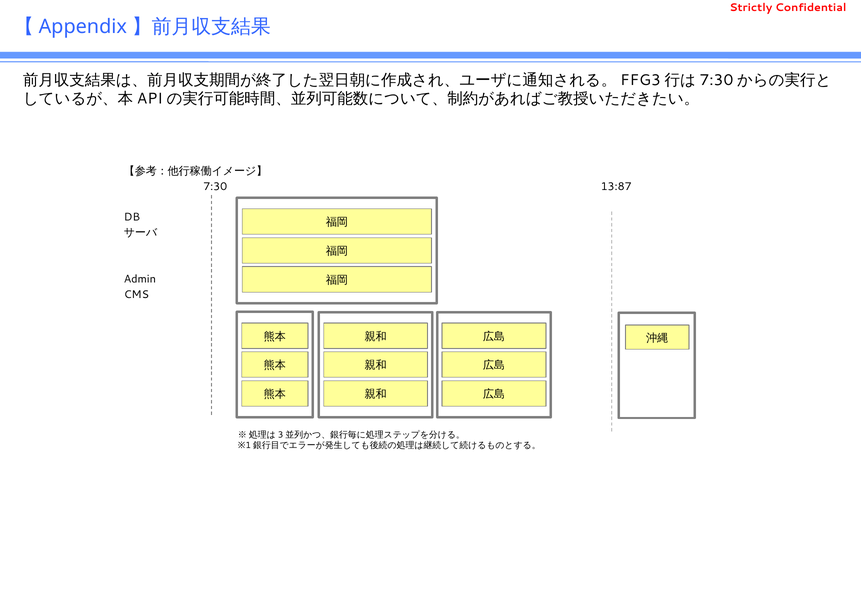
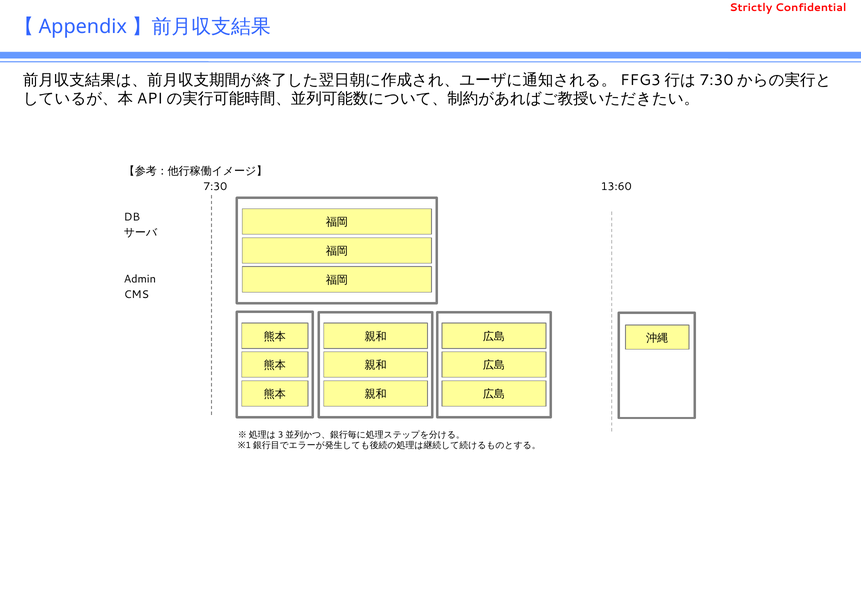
13:87: 13:87 -> 13:60
